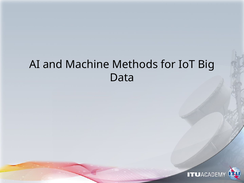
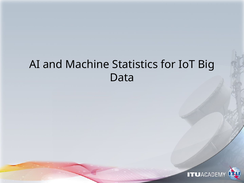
Methods: Methods -> Statistics
